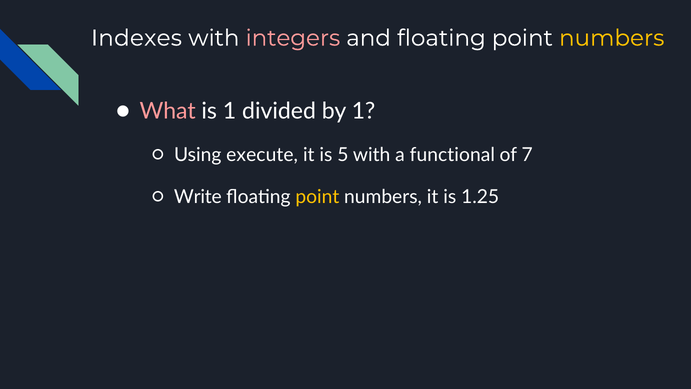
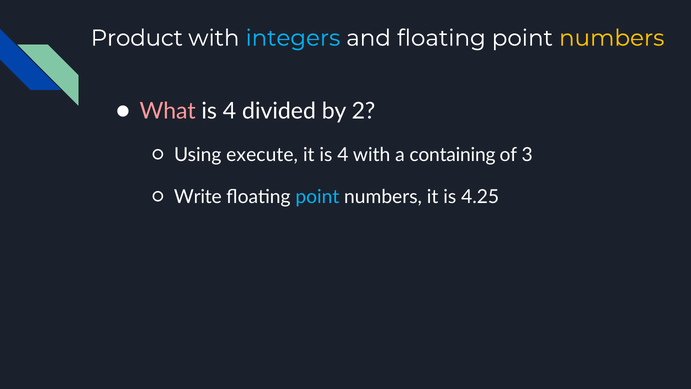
Indexes: Indexes -> Product
integers colour: pink -> light blue
1 at (230, 111): 1 -> 4
by 1: 1 -> 2
it is 5: 5 -> 4
functional: functional -> containing
7: 7 -> 3
point at (317, 197) colour: yellow -> light blue
1.25: 1.25 -> 4.25
